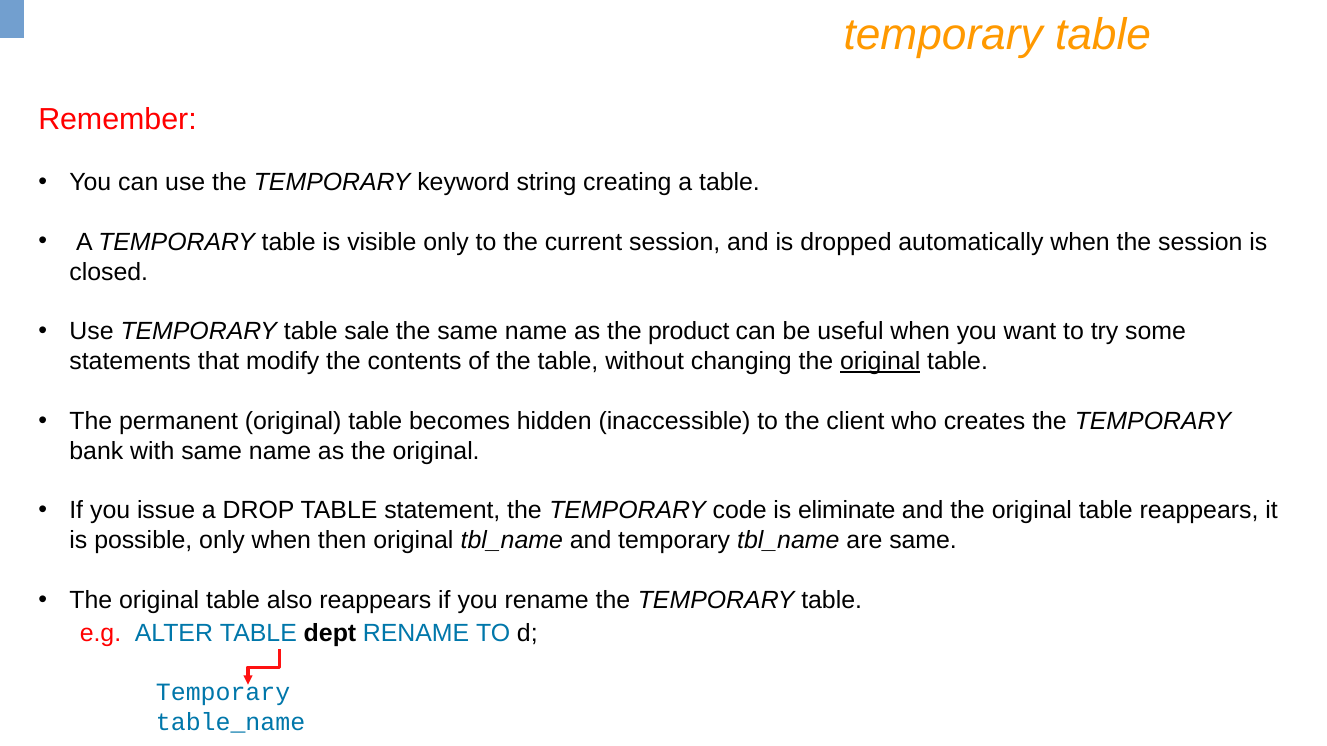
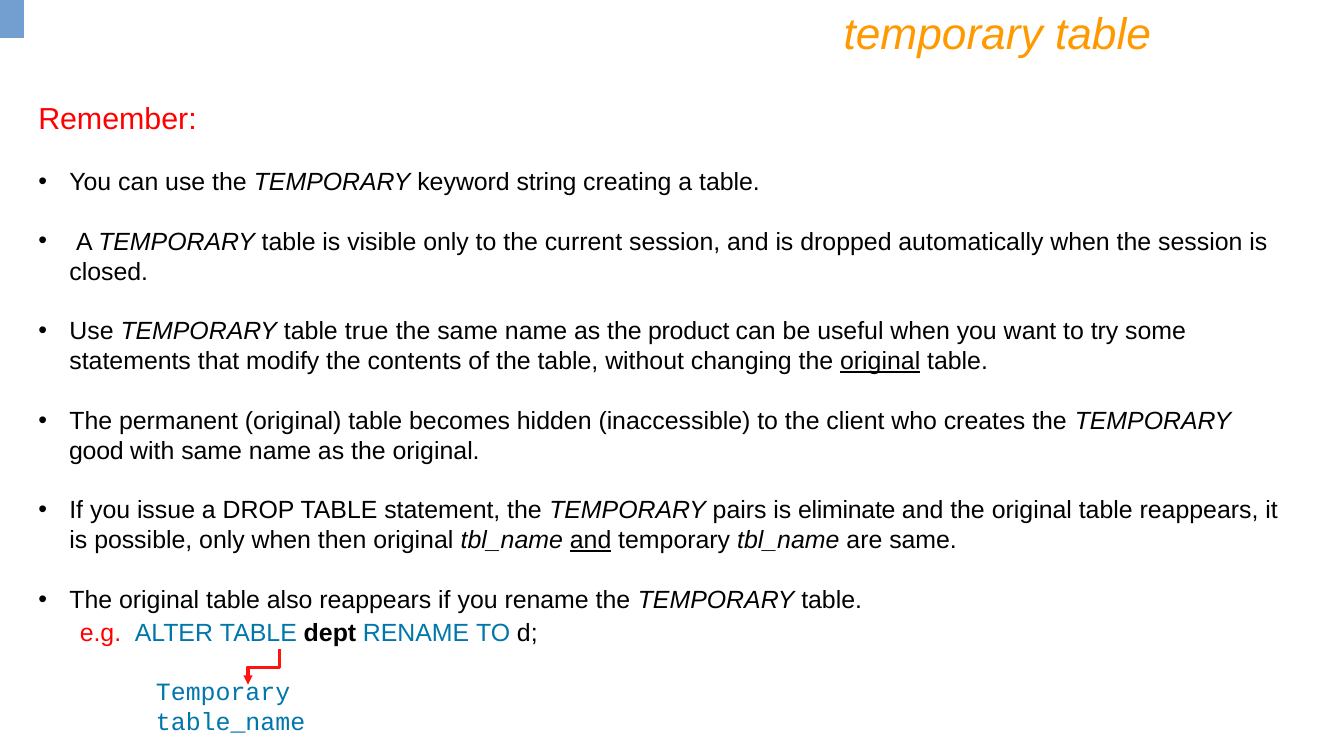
sale: sale -> true
bank: bank -> good
code: code -> pairs
and at (591, 541) underline: none -> present
